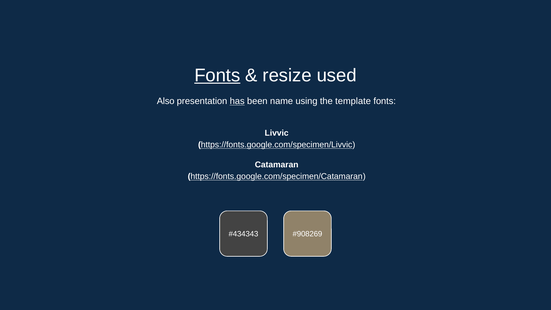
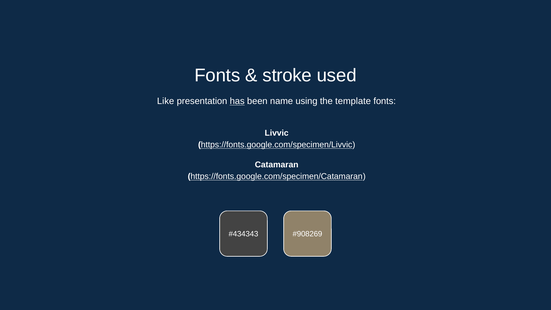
Fonts at (217, 75) underline: present -> none
resize: resize -> stroke
Also: Also -> Like
